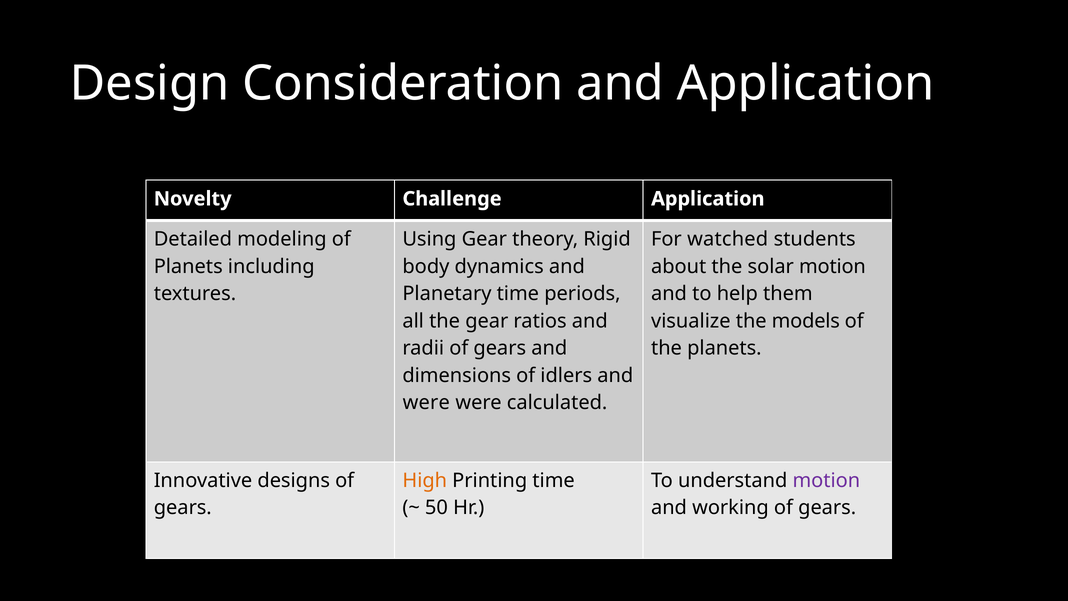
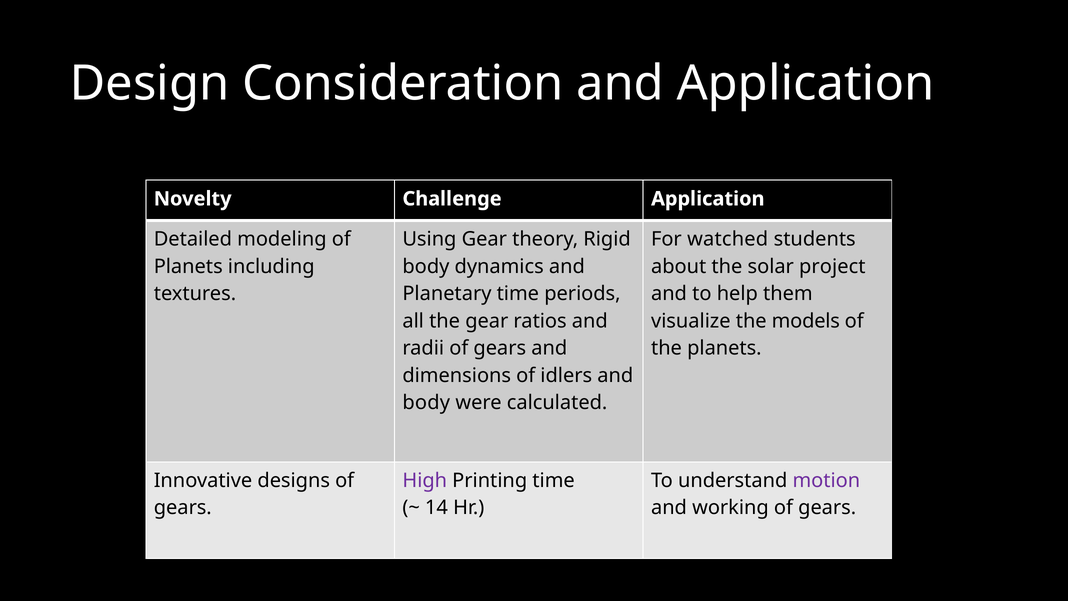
solar motion: motion -> project
were at (426, 403): were -> body
High colour: orange -> purple
50: 50 -> 14
